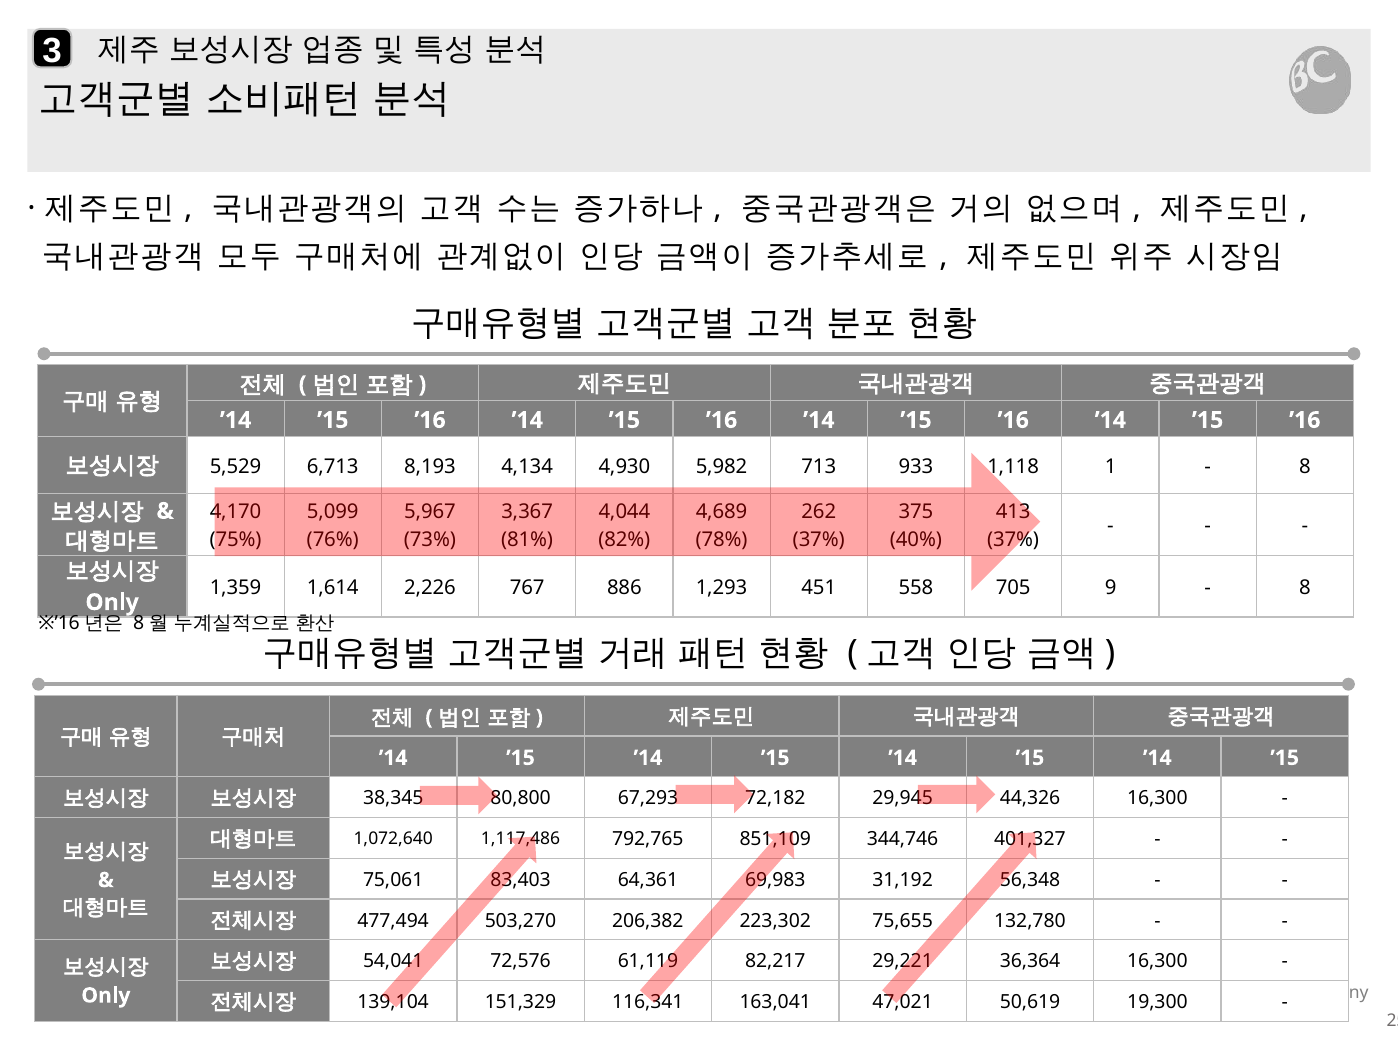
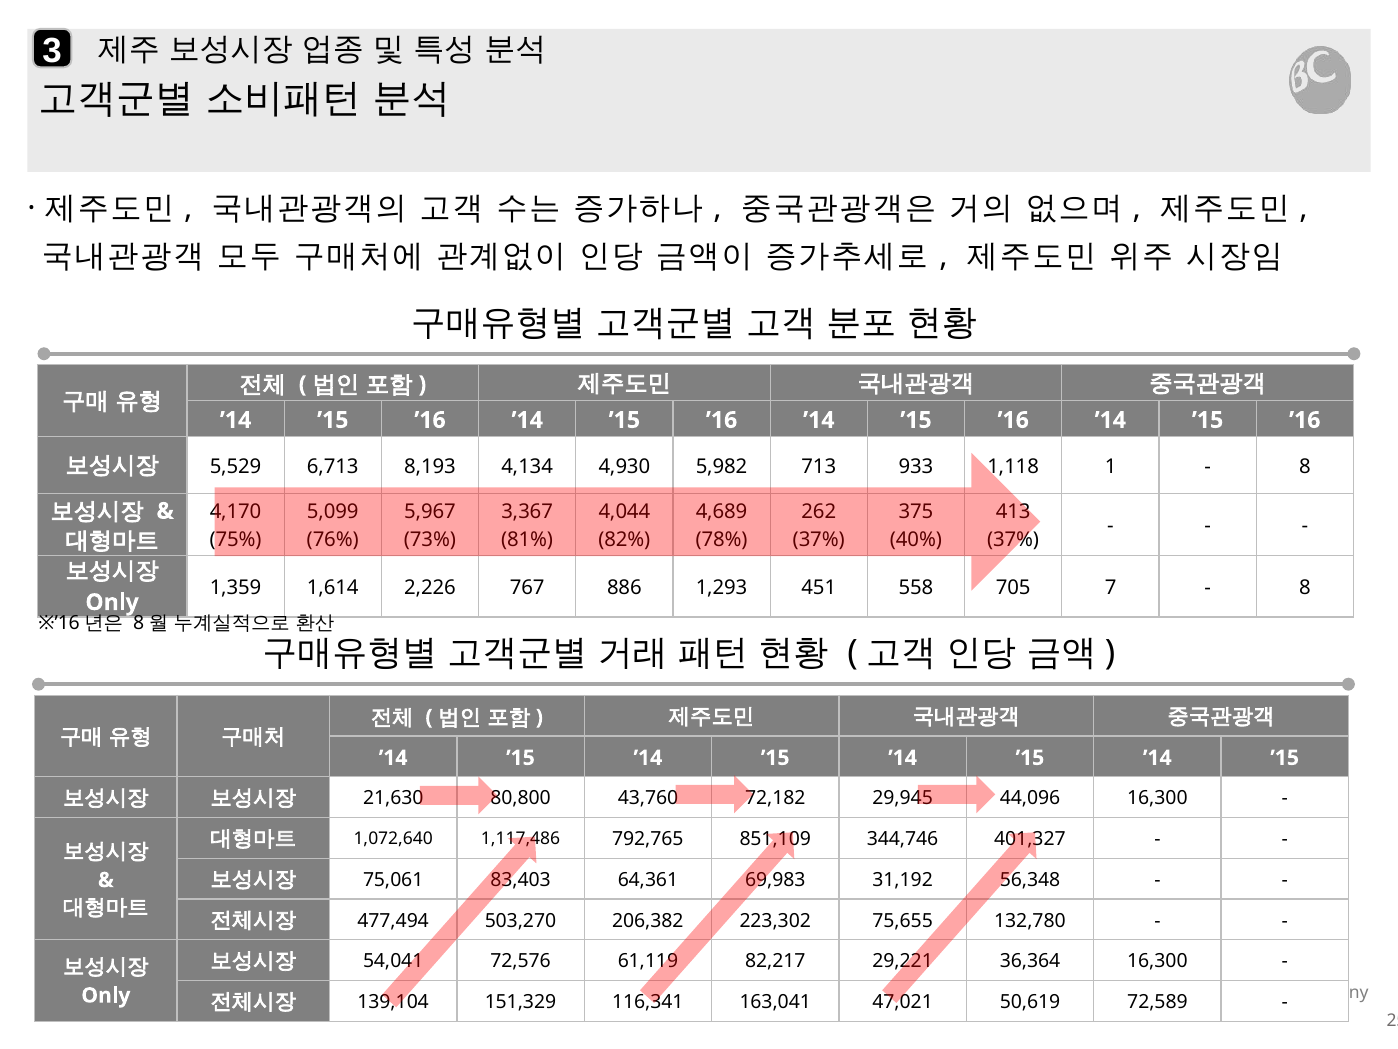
9: 9 -> 7
38,345: 38,345 -> 21,630
67,293: 67,293 -> 43,760
44,326: 44,326 -> 44,096
19,300: 19,300 -> 72,589
